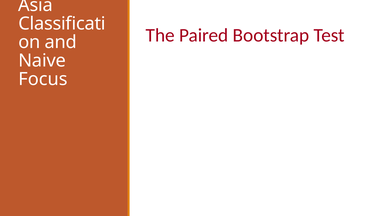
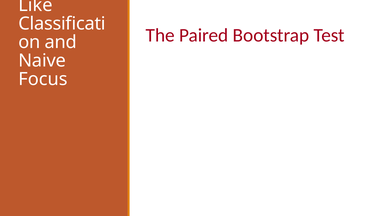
Asia: Asia -> Like
